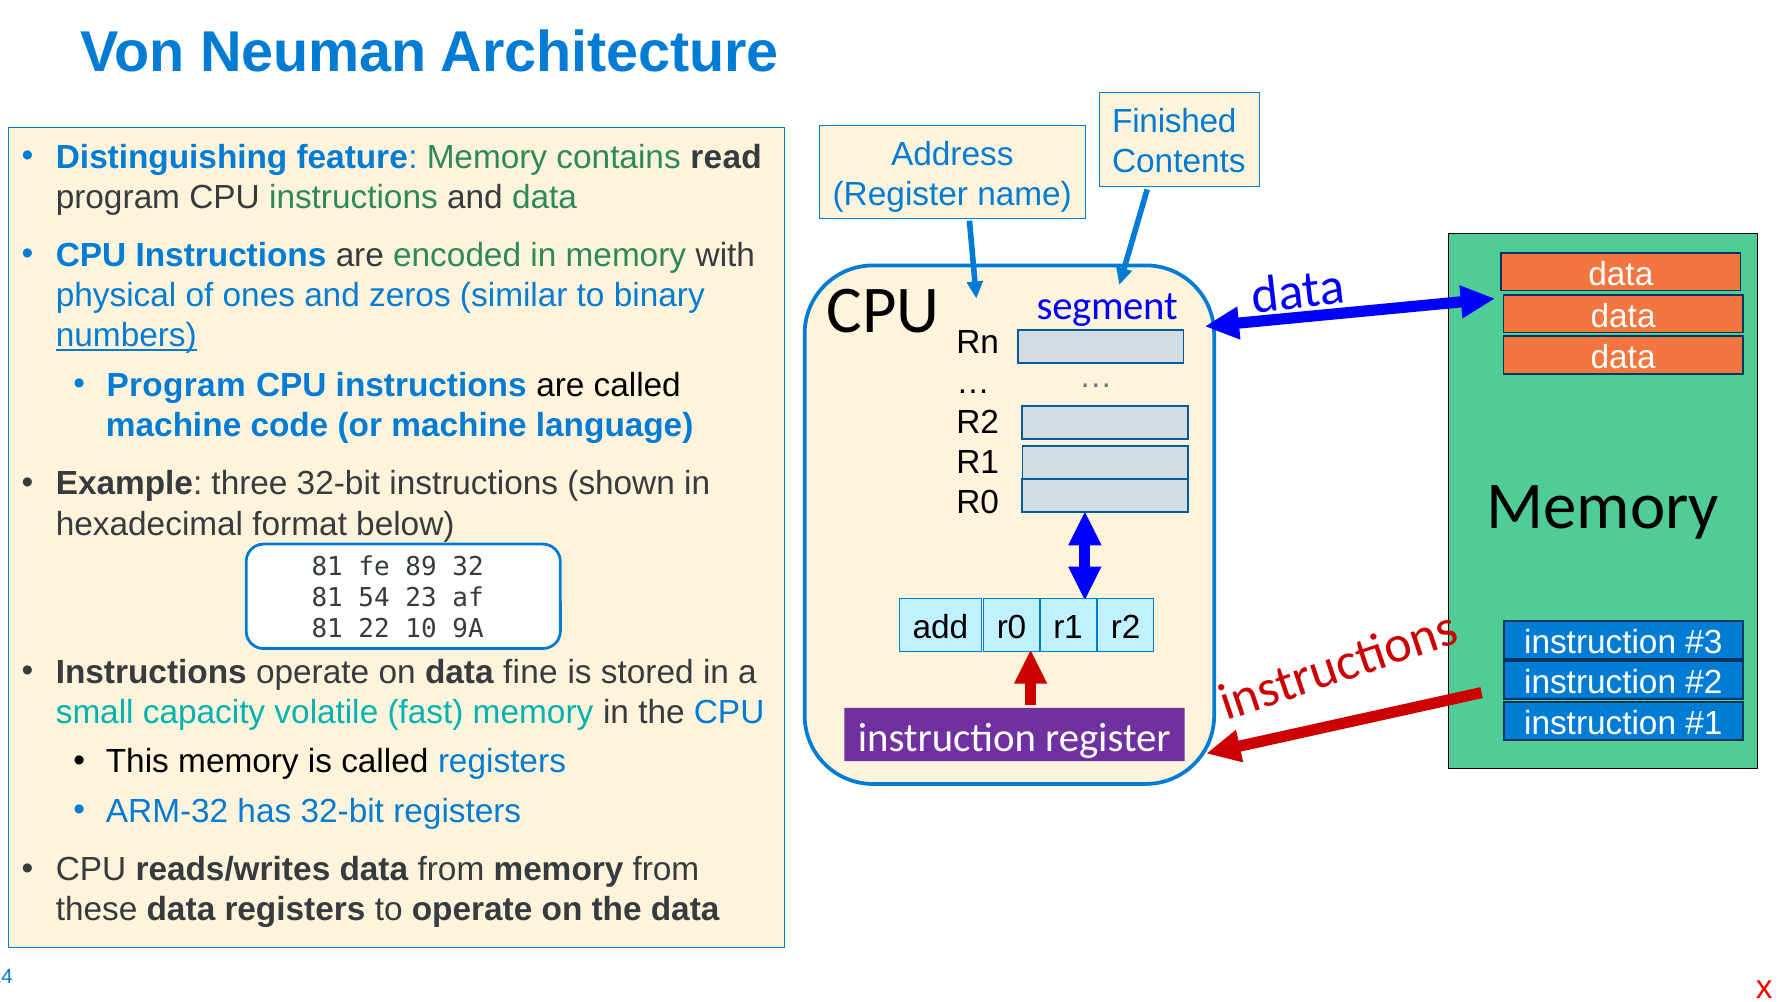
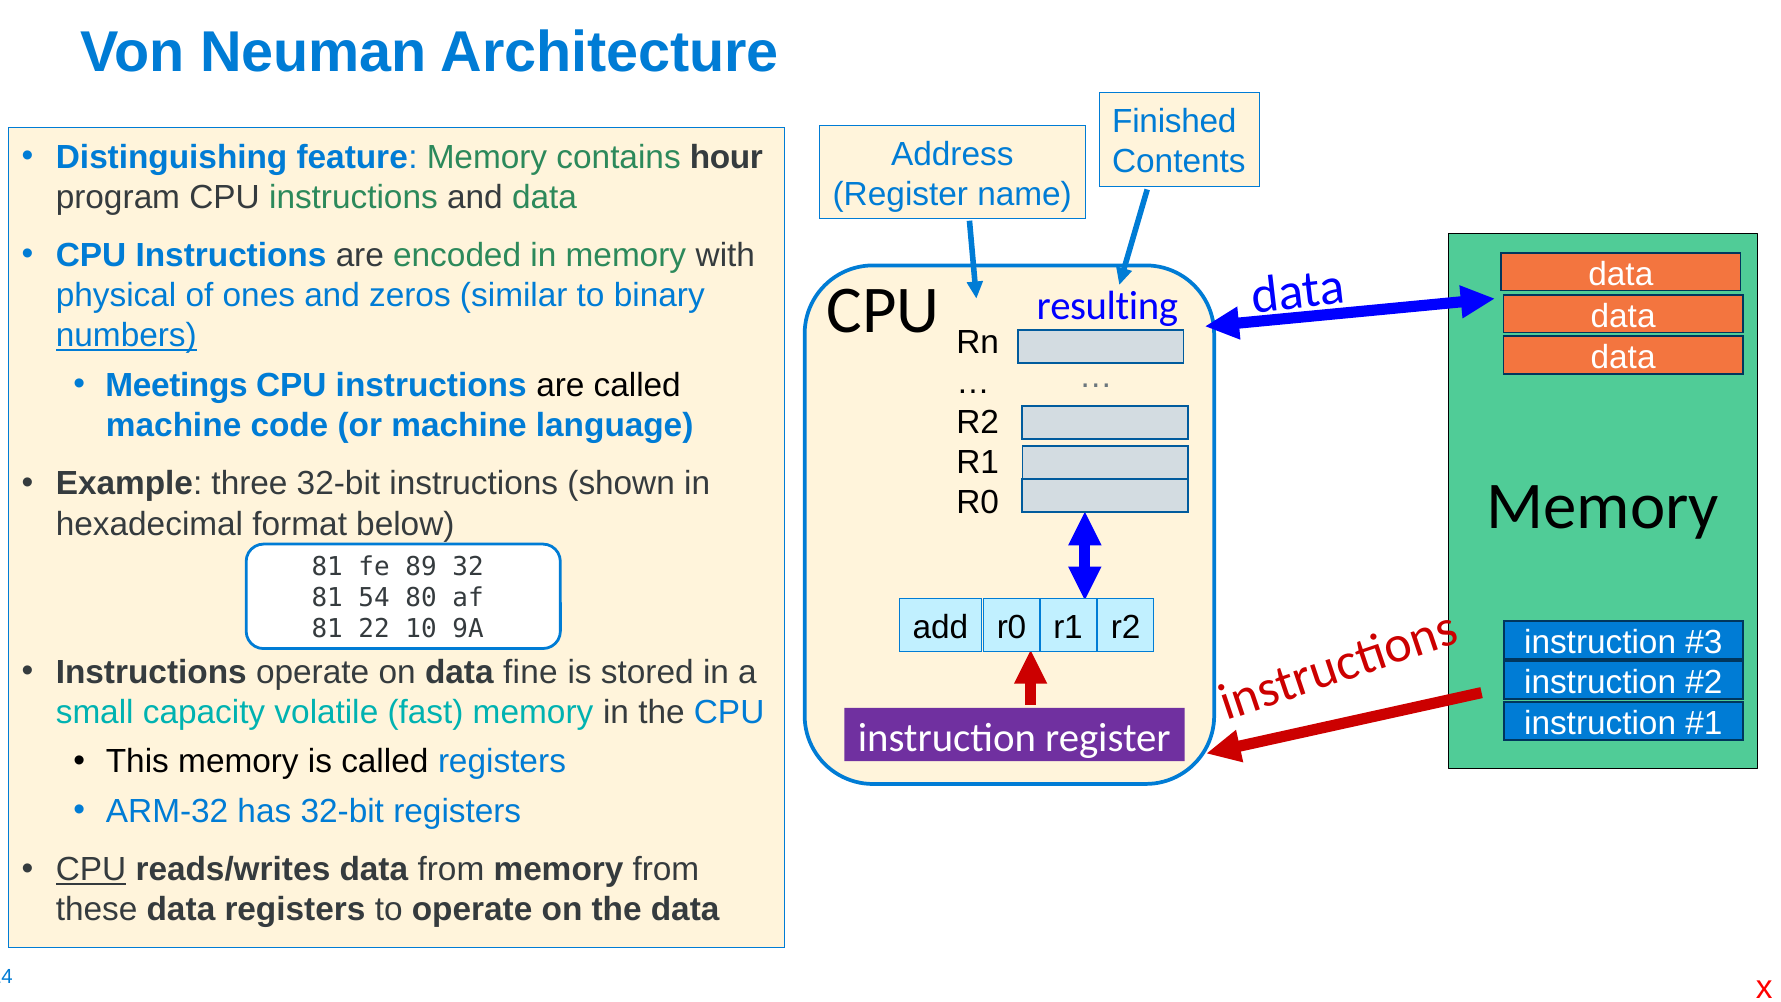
read: read -> hour
segment: segment -> resulting
Program at (176, 385): Program -> Meetings
23: 23 -> 80
CPU at (91, 870) underline: none -> present
